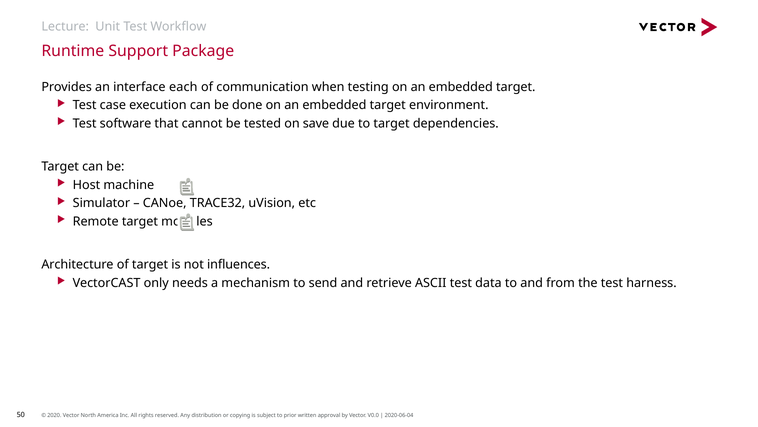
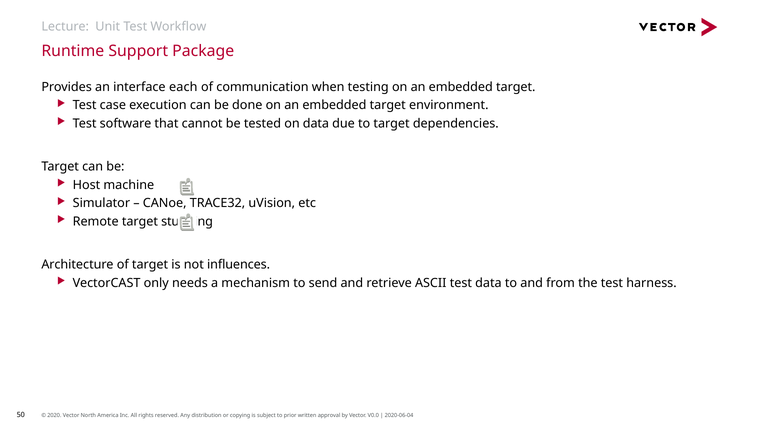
on save: save -> data
modules: modules -> stubbing
